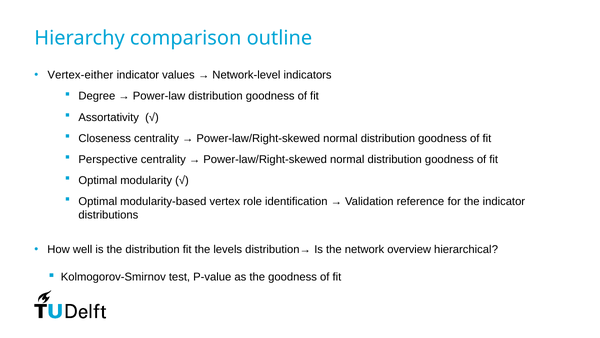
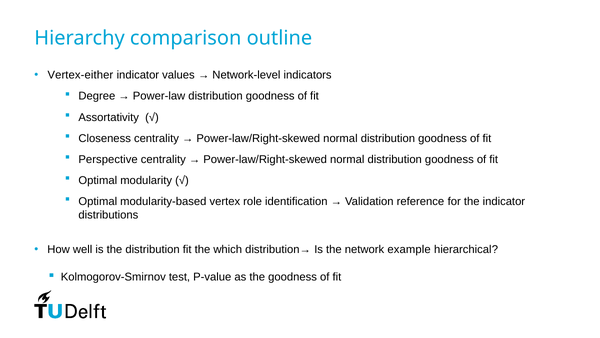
levels: levels -> which
overview: overview -> example
